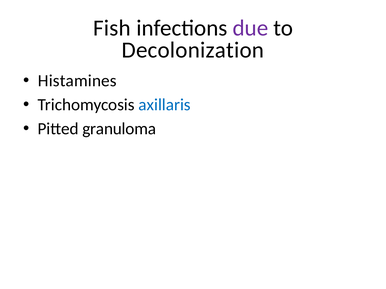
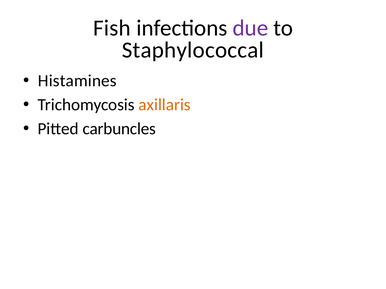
Decolonization: Decolonization -> Staphylococcal
axillaris colour: blue -> orange
granuloma: granuloma -> carbuncles
